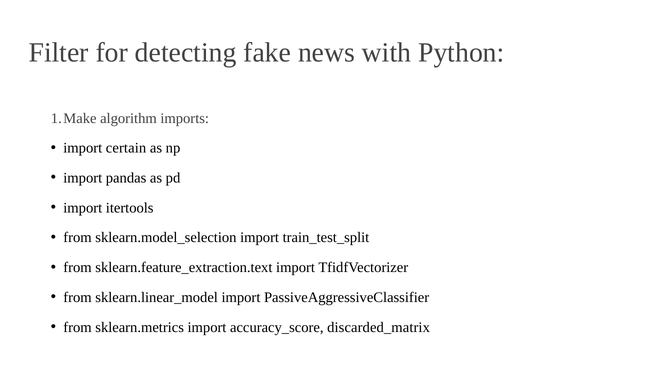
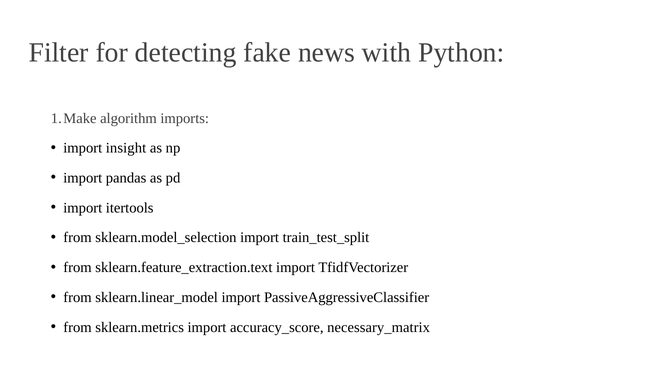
certain: certain -> insight
discarded_matrix: discarded_matrix -> necessary_matrix
